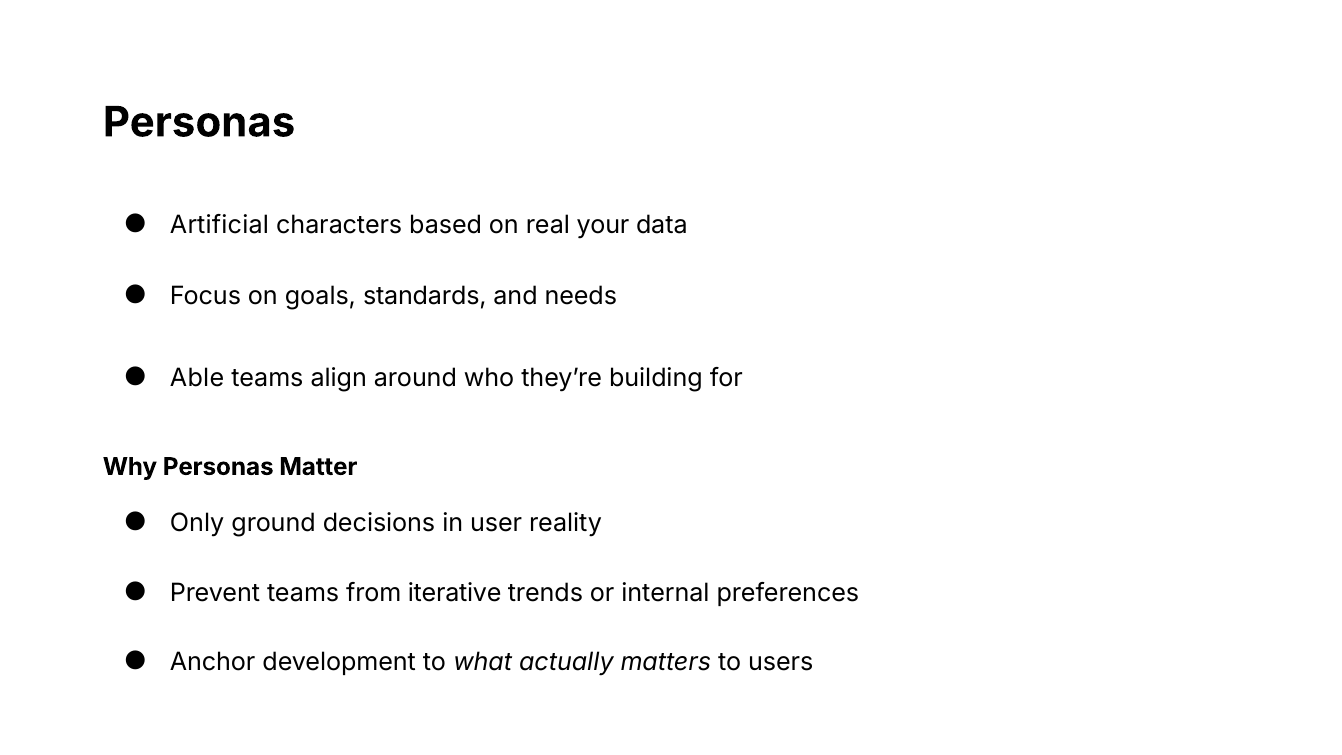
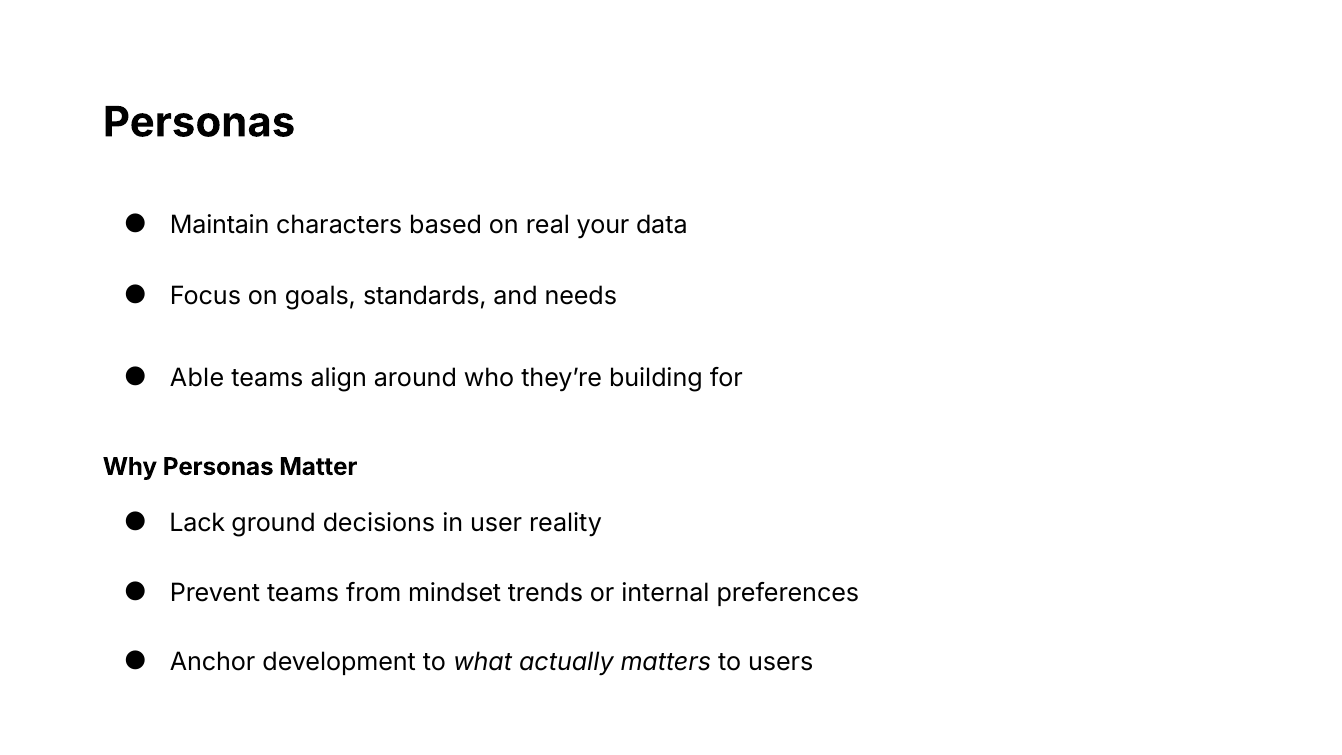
Artificial: Artificial -> Maintain
Only: Only -> Lack
iterative: iterative -> mindset
